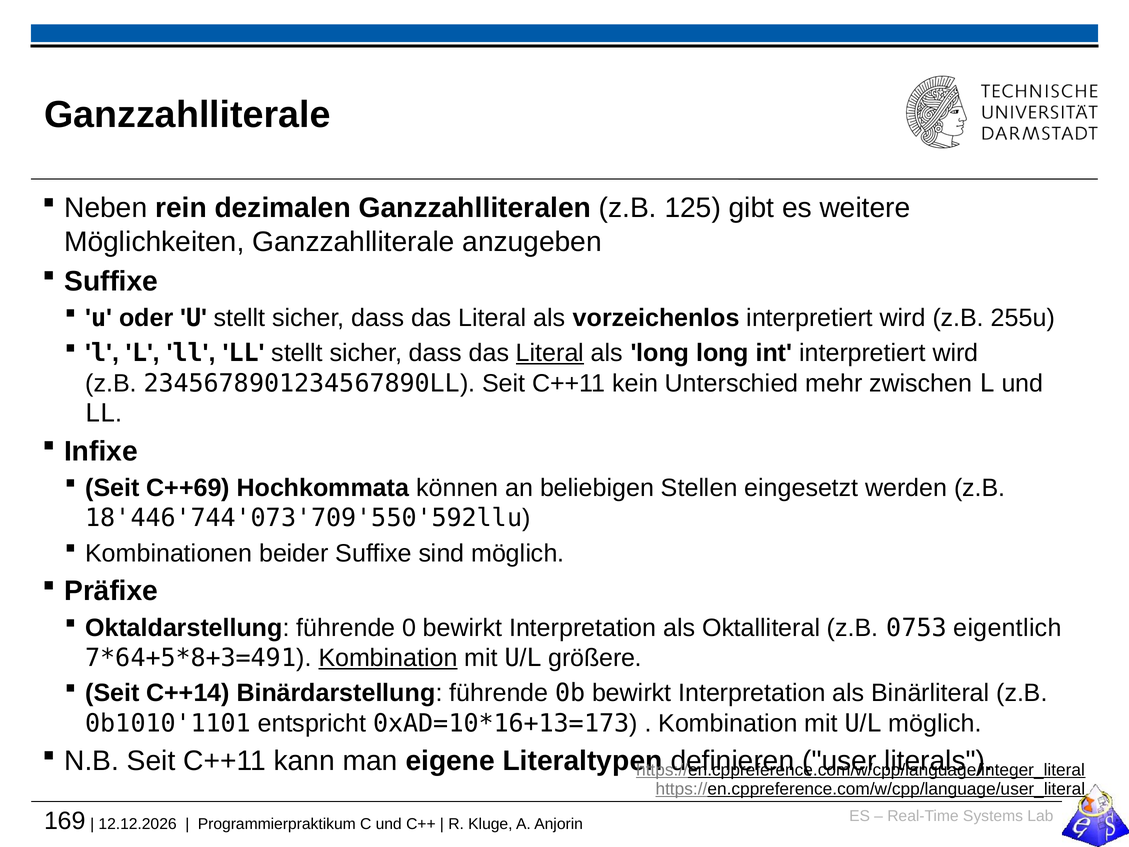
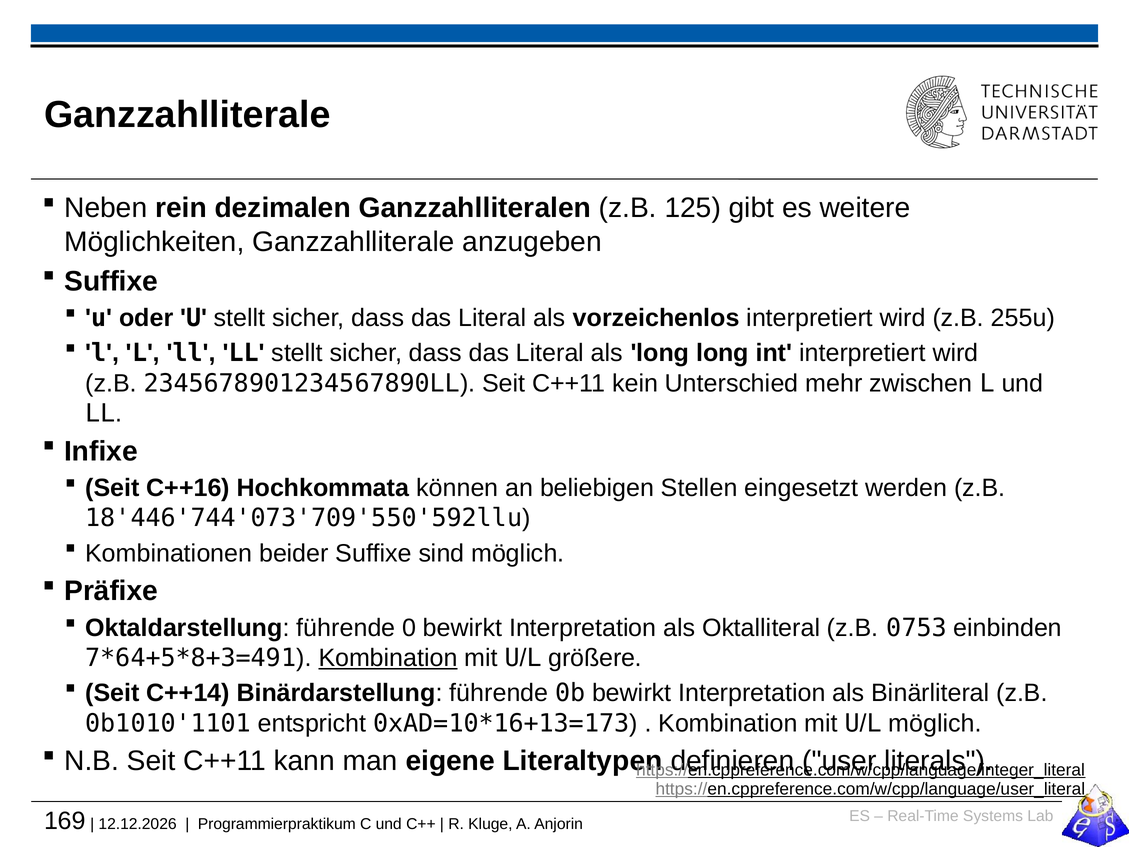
Literal at (550, 353) underline: present -> none
C++69: C++69 -> C++16
eigentlich: eigentlich -> einbinden
